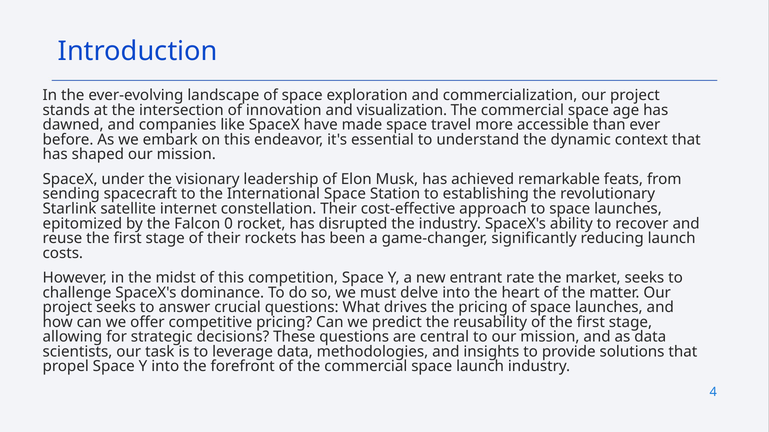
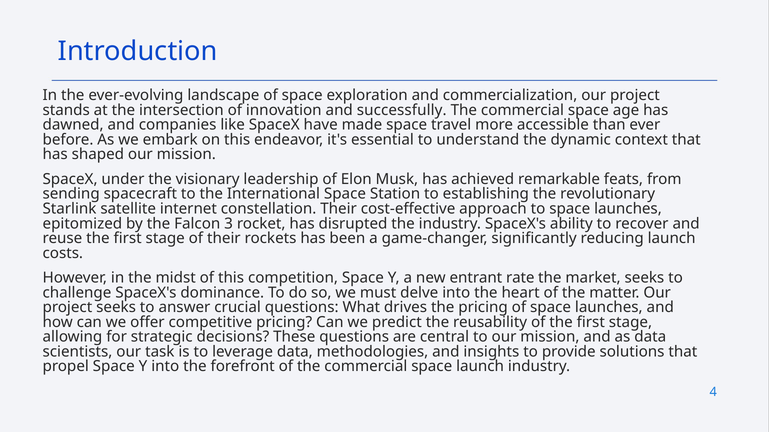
visualization: visualization -> successfully
0: 0 -> 3
